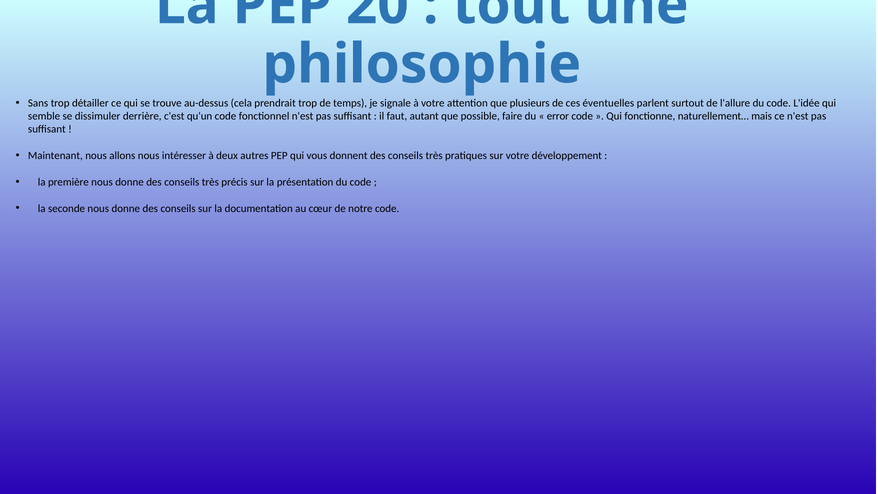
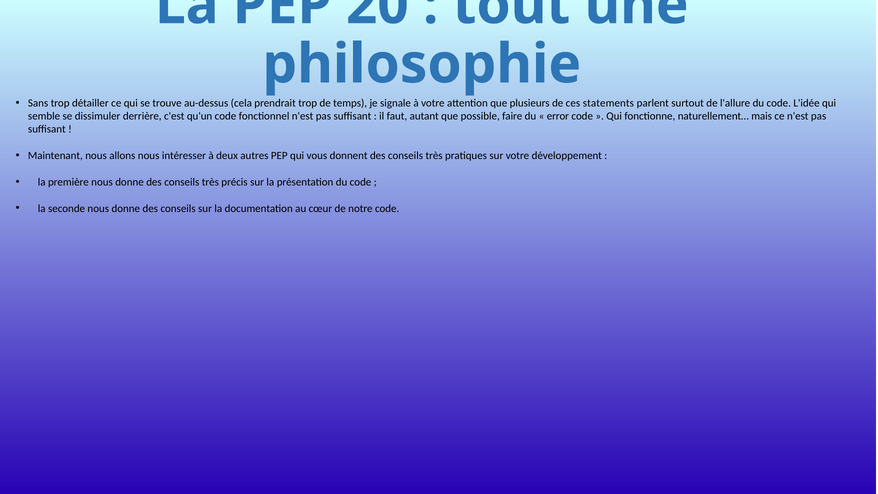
éventuelles: éventuelles -> statements
